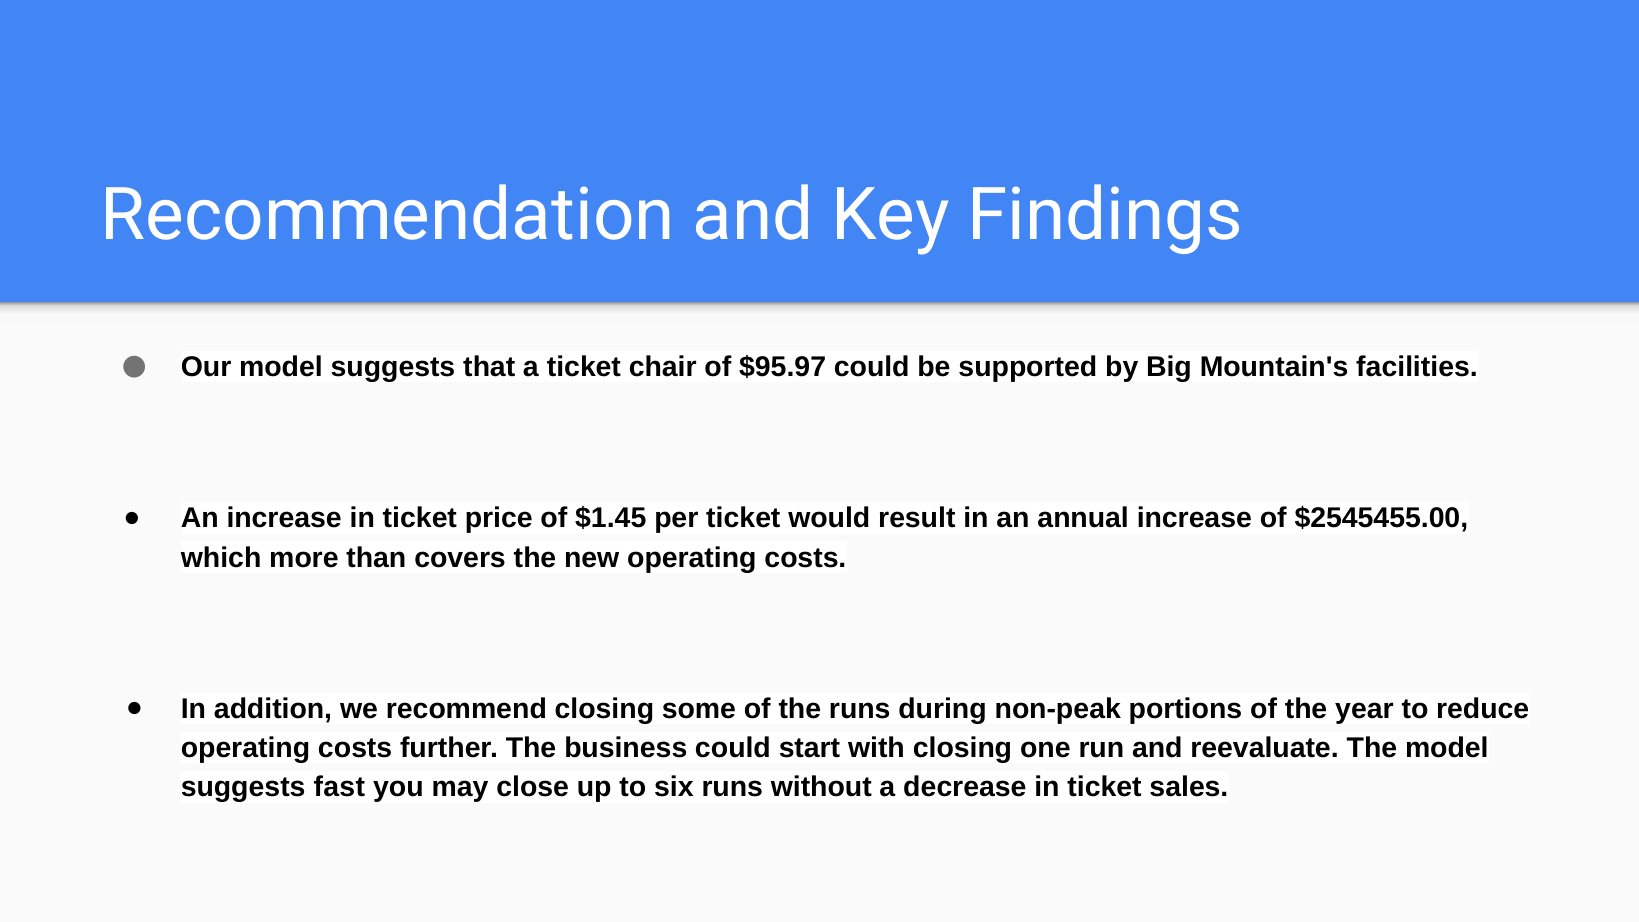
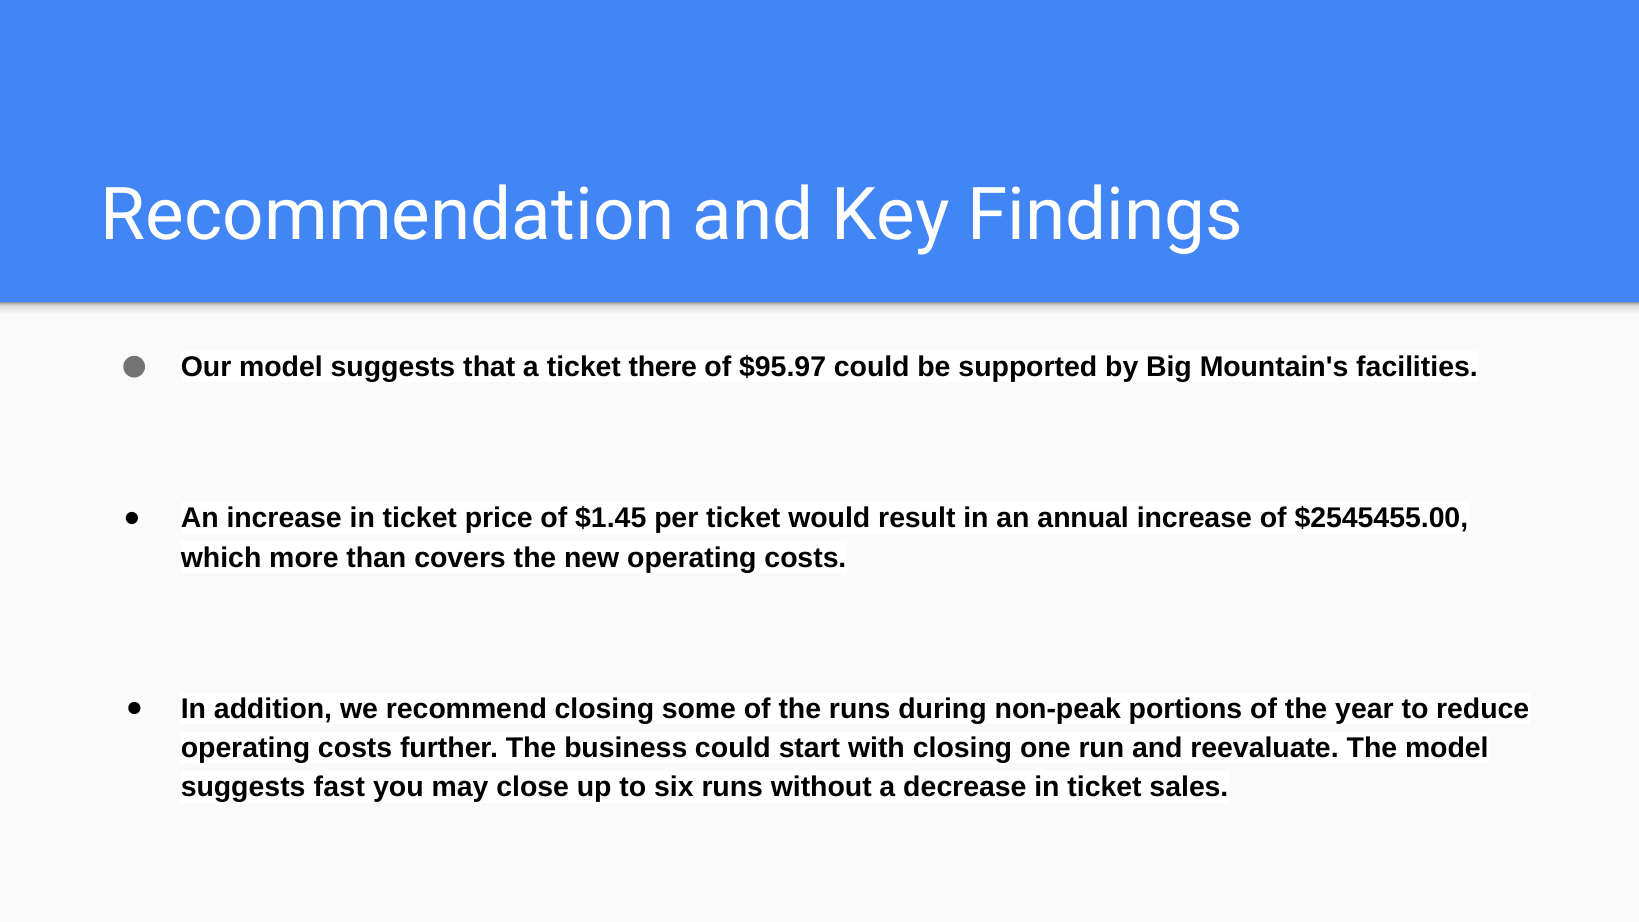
chair: chair -> there
